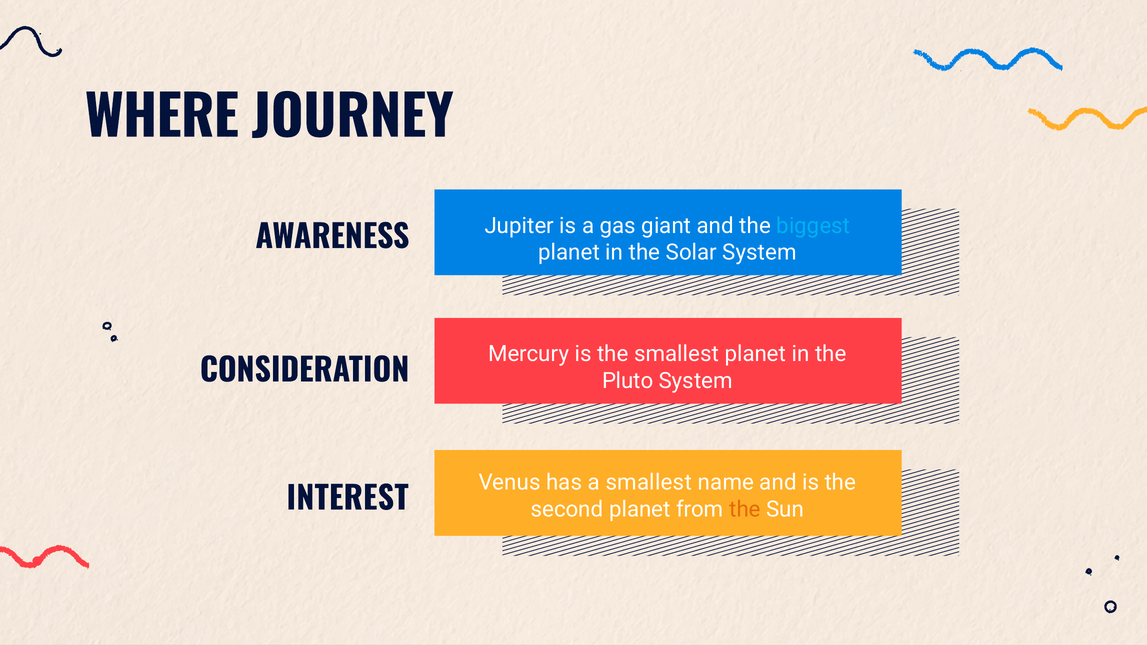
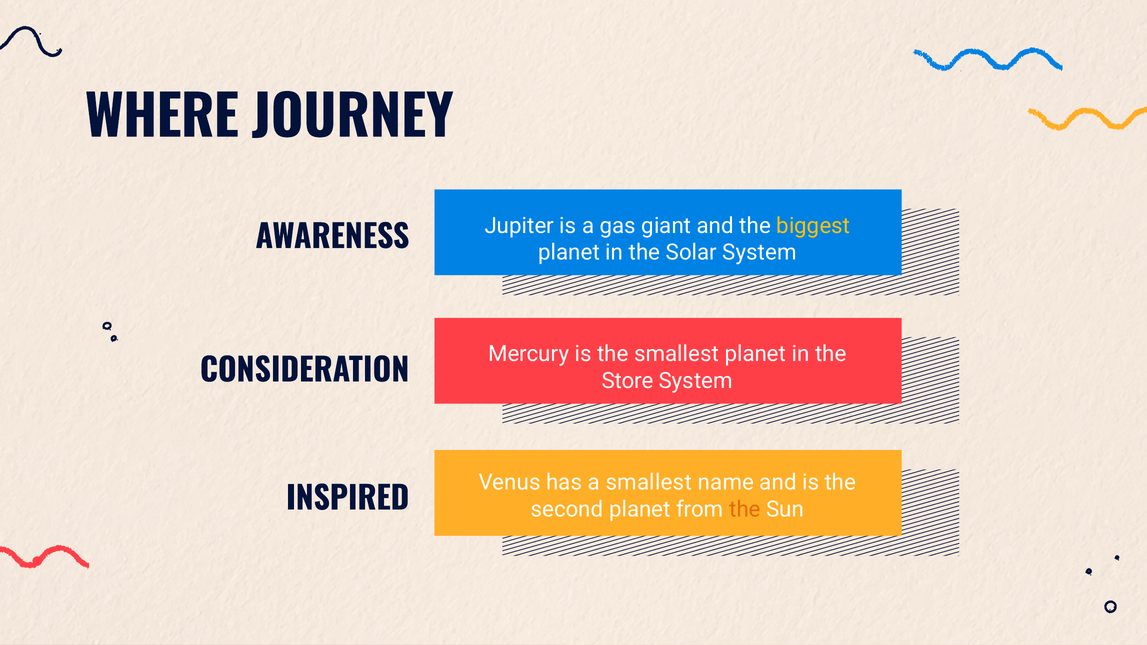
biggest colour: light blue -> yellow
Pluto: Pluto -> Store
INTEREST: INTEREST -> INSPIRED
